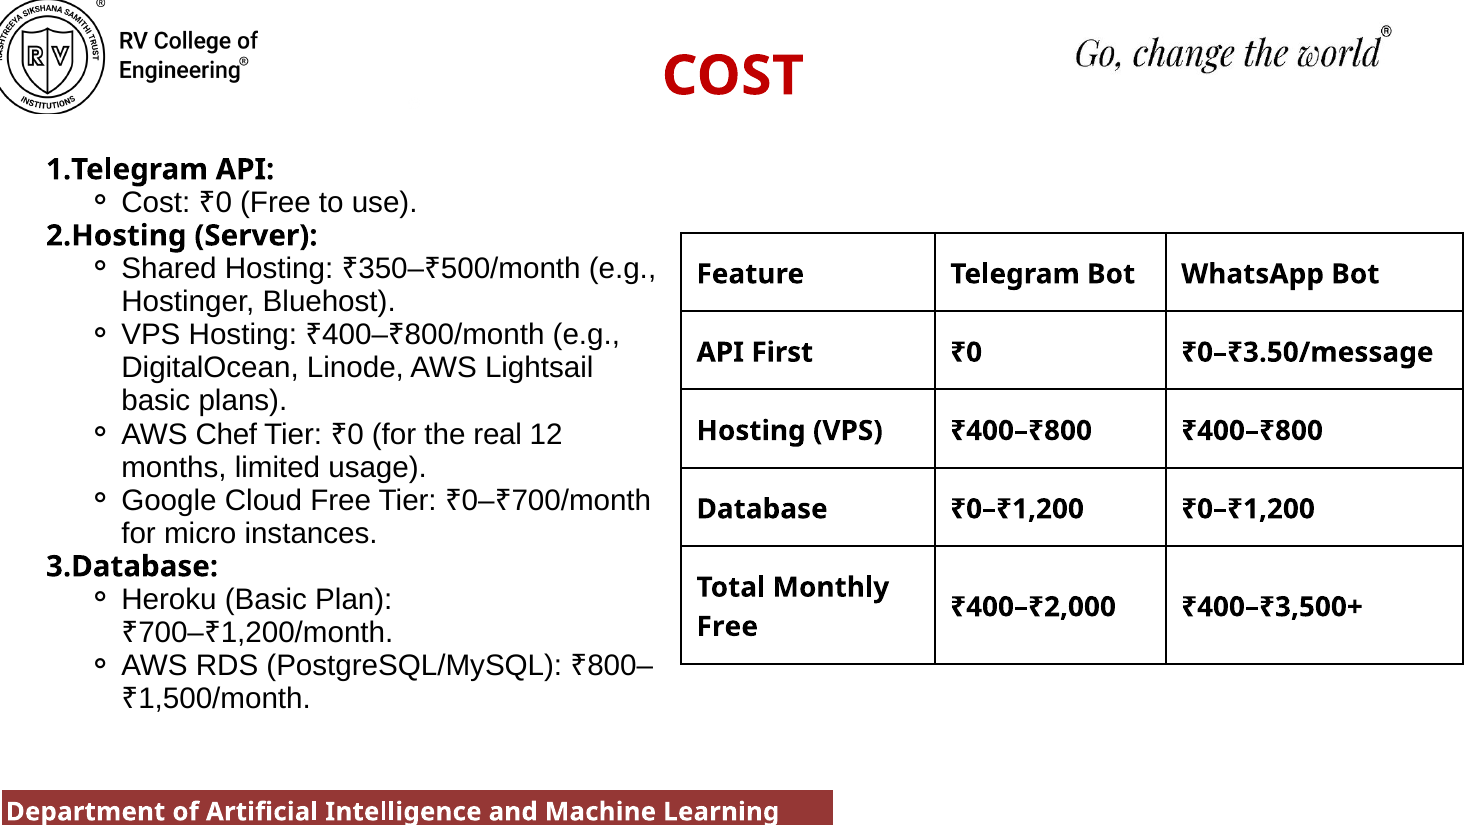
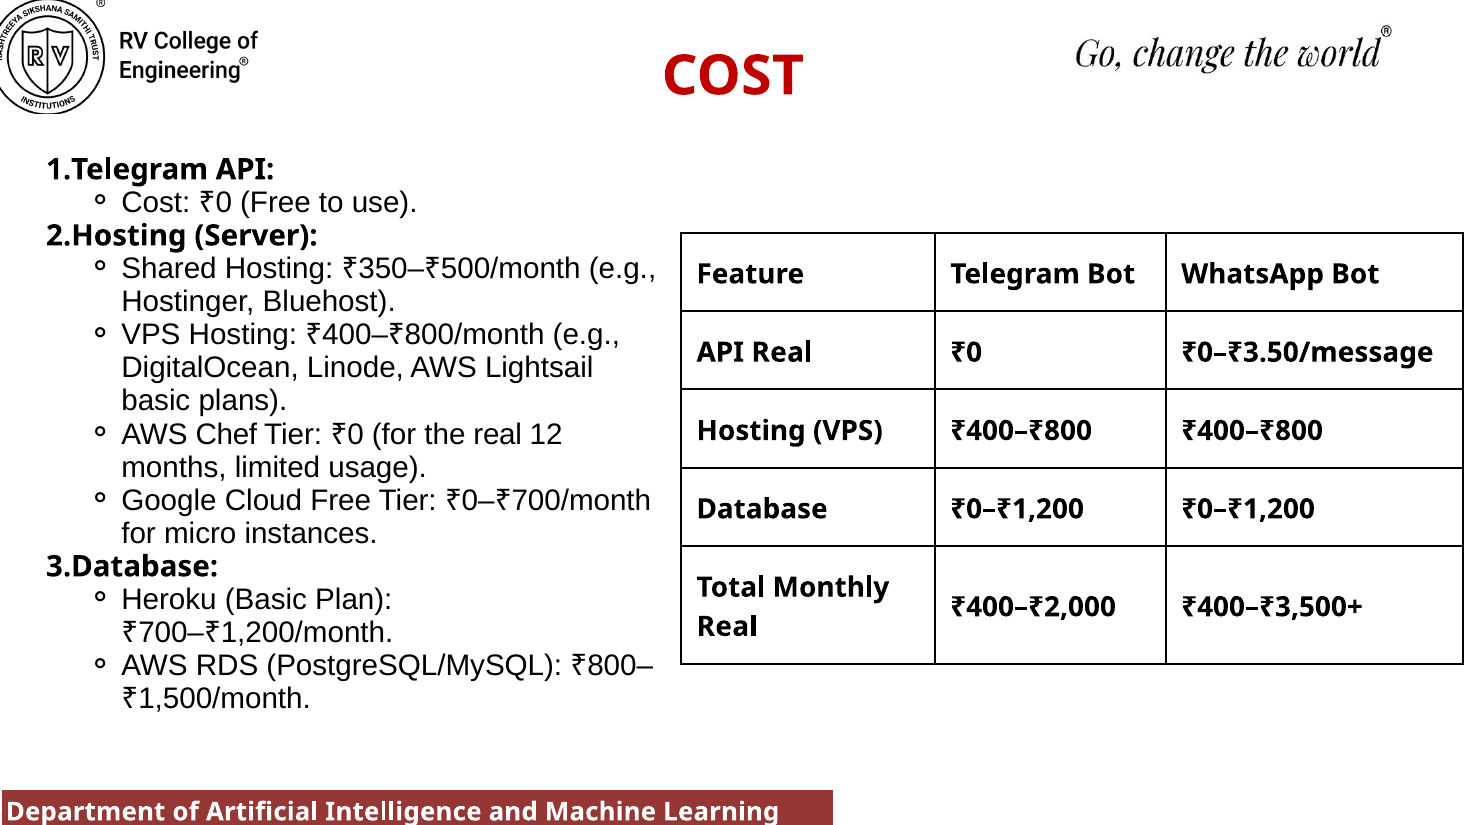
API First: First -> Real
Free at (727, 626): Free -> Real
